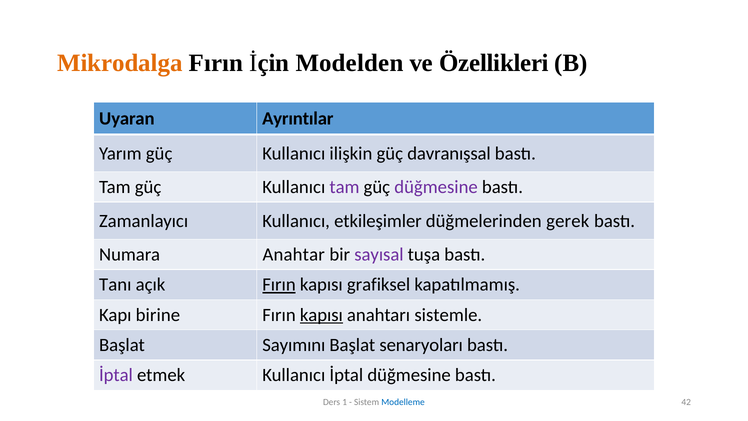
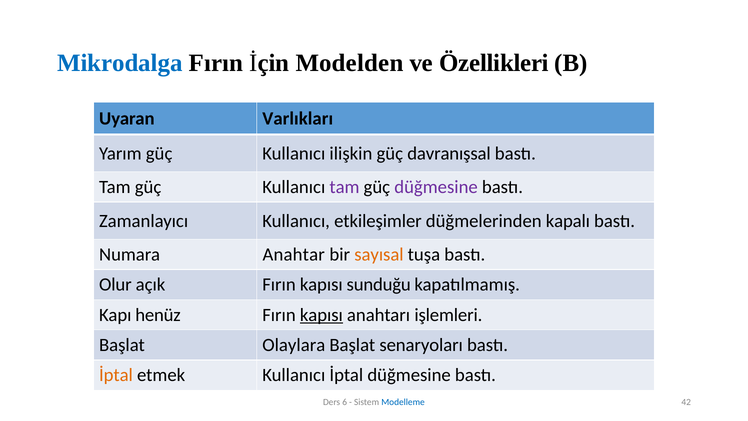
Mikrodalga colour: orange -> blue
Ayrıntılar: Ayrıntılar -> Varlıkları
gerek: gerek -> kapalı
sayısal colour: purple -> orange
Tanı: Tanı -> Olur
Fırın at (279, 285) underline: present -> none
grafiksel: grafiksel -> sunduğu
birine: birine -> henüz
sistemle: sistemle -> işlemleri
Sayımını: Sayımını -> Olaylara
İptal at (116, 375) colour: purple -> orange
1: 1 -> 6
